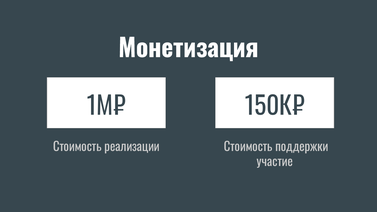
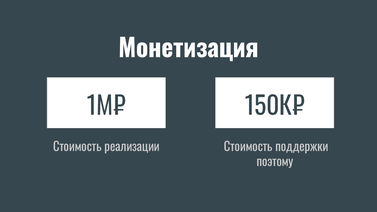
участие: участие -> поэтому
